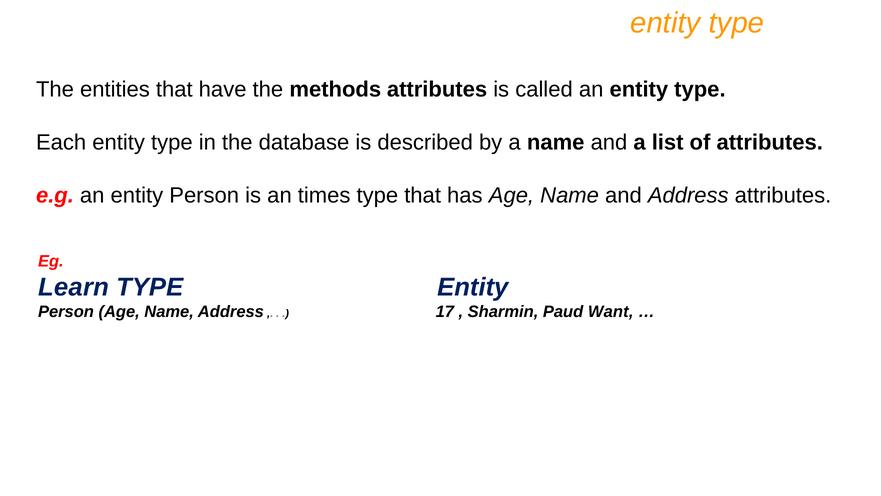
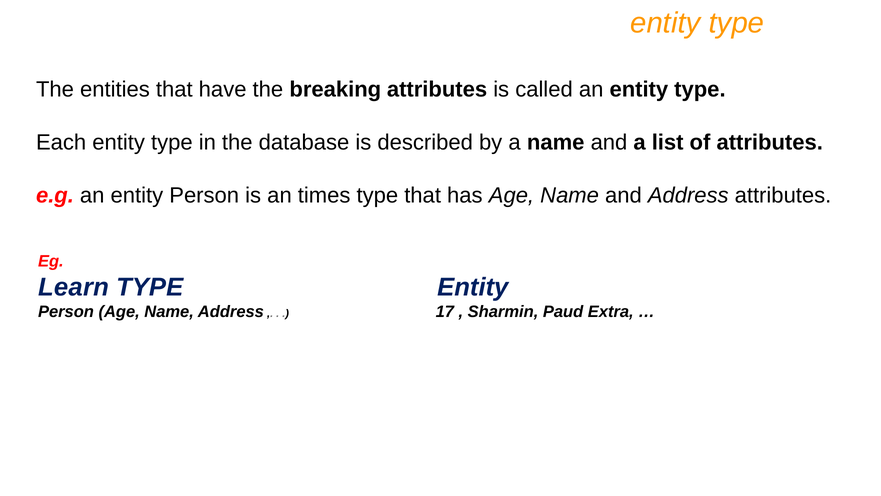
methods: methods -> breaking
Want: Want -> Extra
